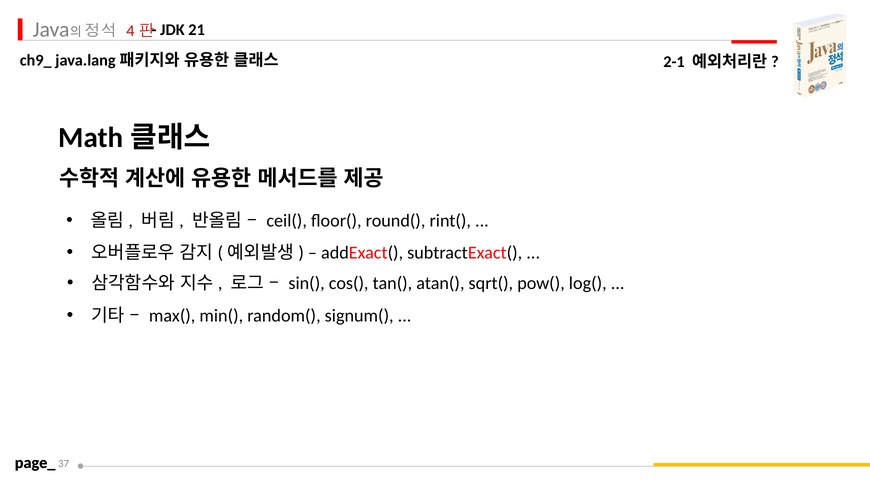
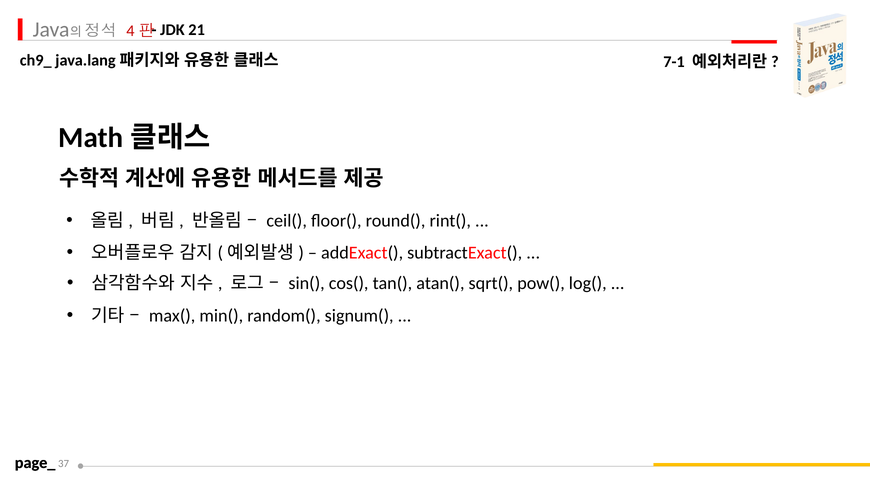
2-1: 2-1 -> 7-1
